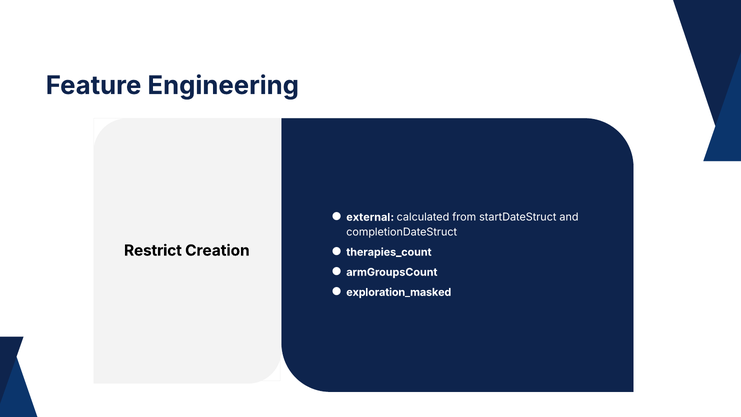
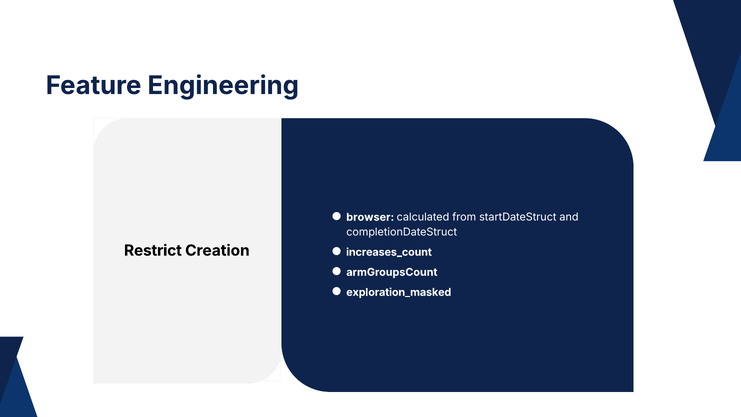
external: external -> browser
therapies_count: therapies_count -> increases_count
